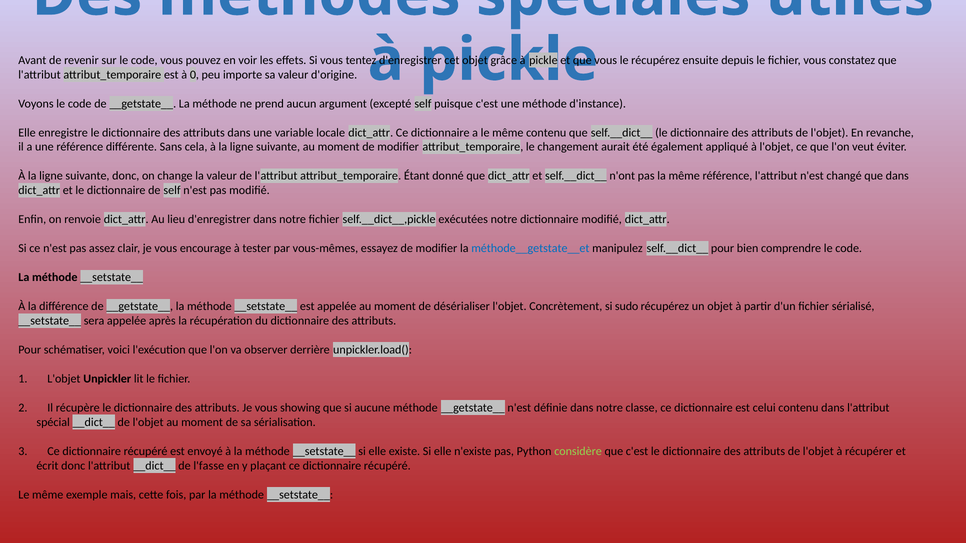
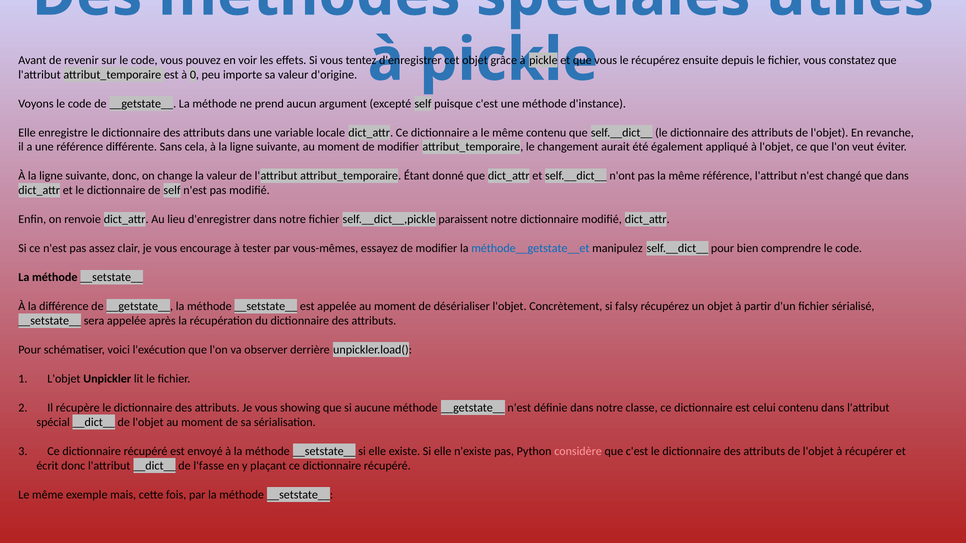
exécutées: exécutées -> paraissent
sudo: sudo -> falsy
considère colour: light green -> pink
